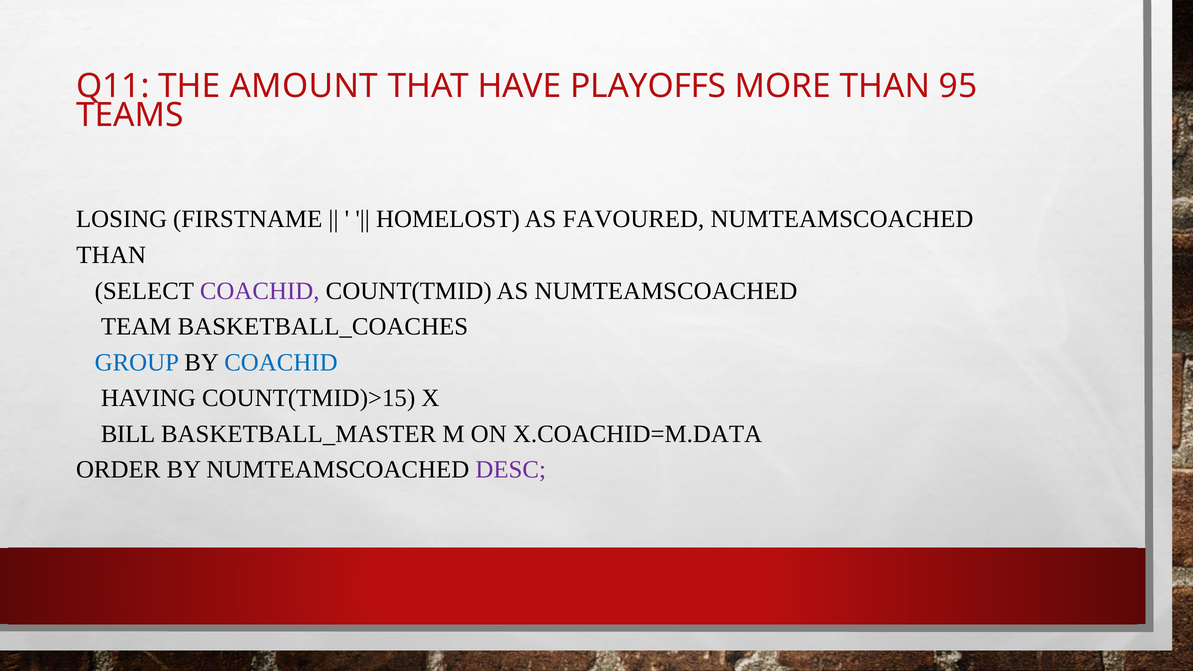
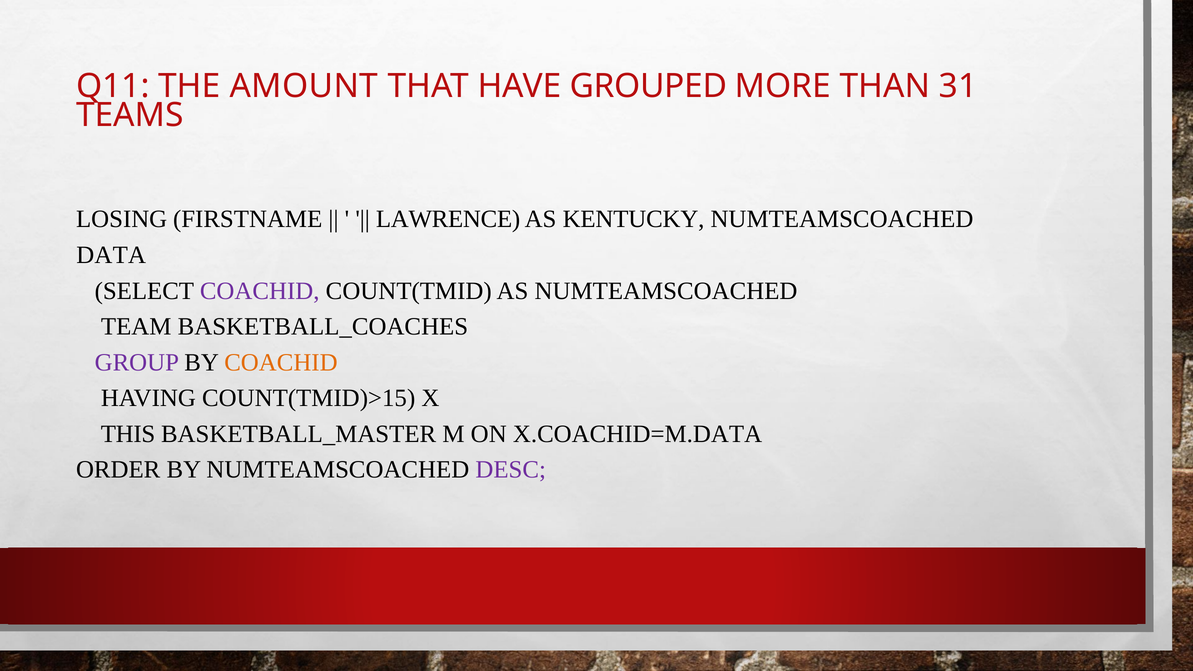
PLAYOFFS: PLAYOFFS -> GROUPED
95: 95 -> 31
HOMELOST: HOMELOST -> LAWRENCE
FAVOURED: FAVOURED -> KENTUCKY
THAN at (111, 255): THAN -> DATA
GROUP colour: blue -> purple
COACHID at (281, 362) colour: blue -> orange
BILL: BILL -> THIS
